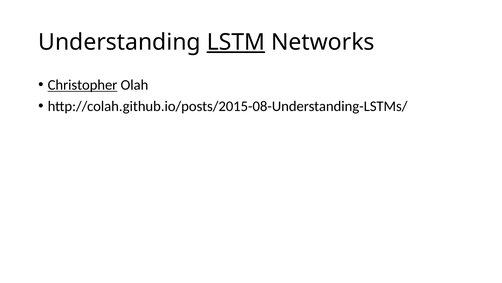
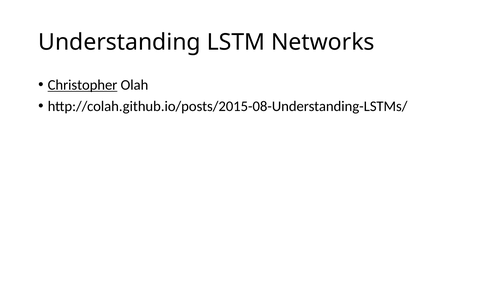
LSTM underline: present -> none
